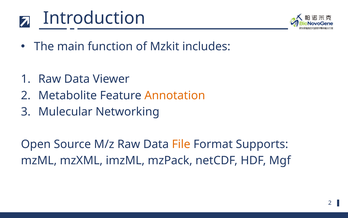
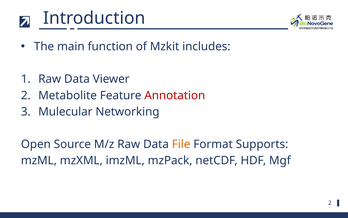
Annotation colour: orange -> red
